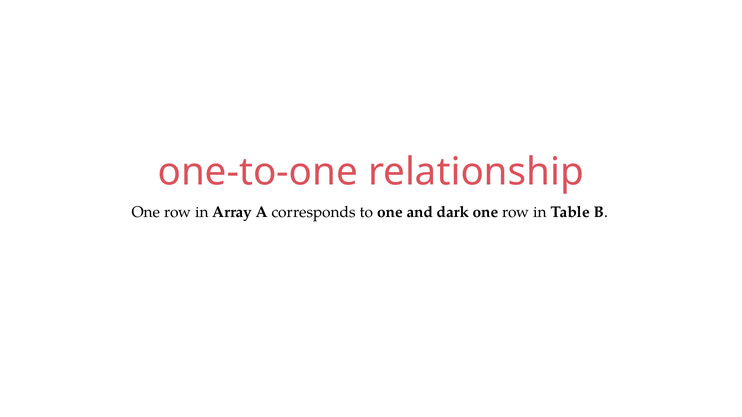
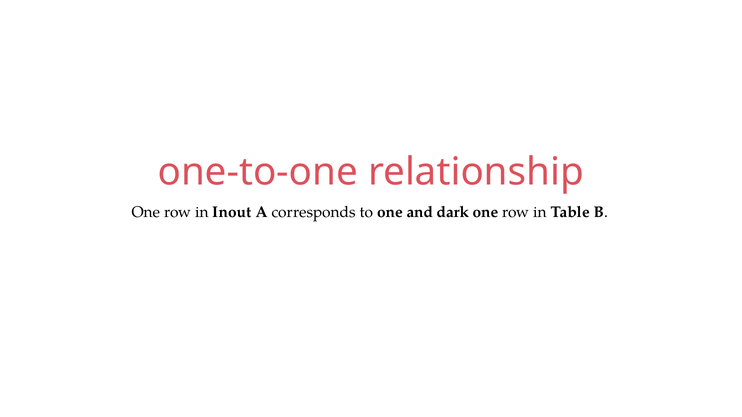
Array: Array -> Inout
